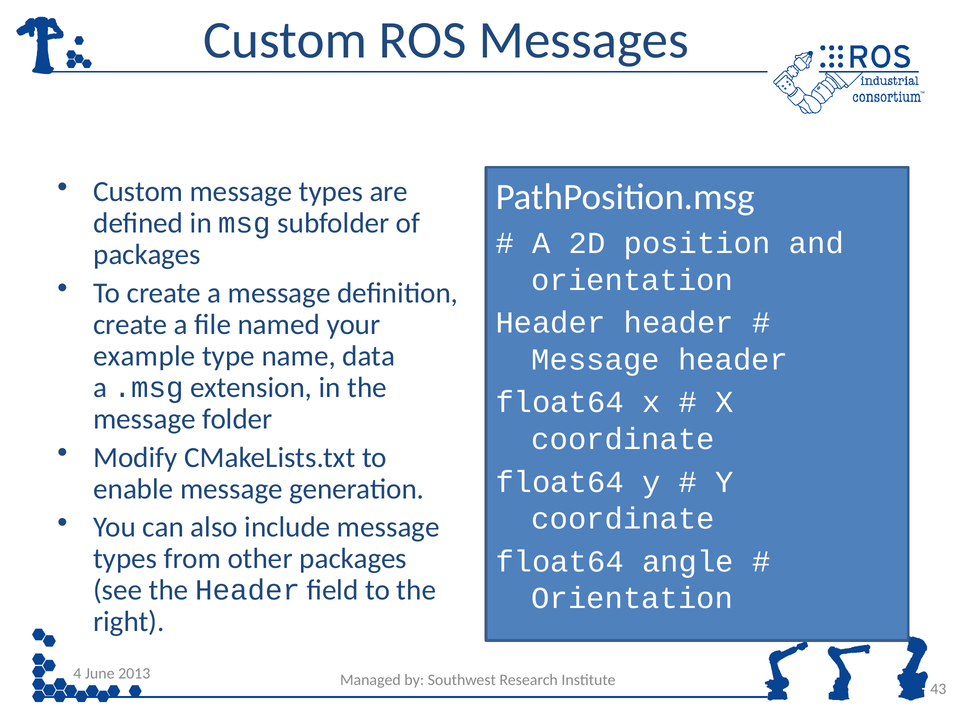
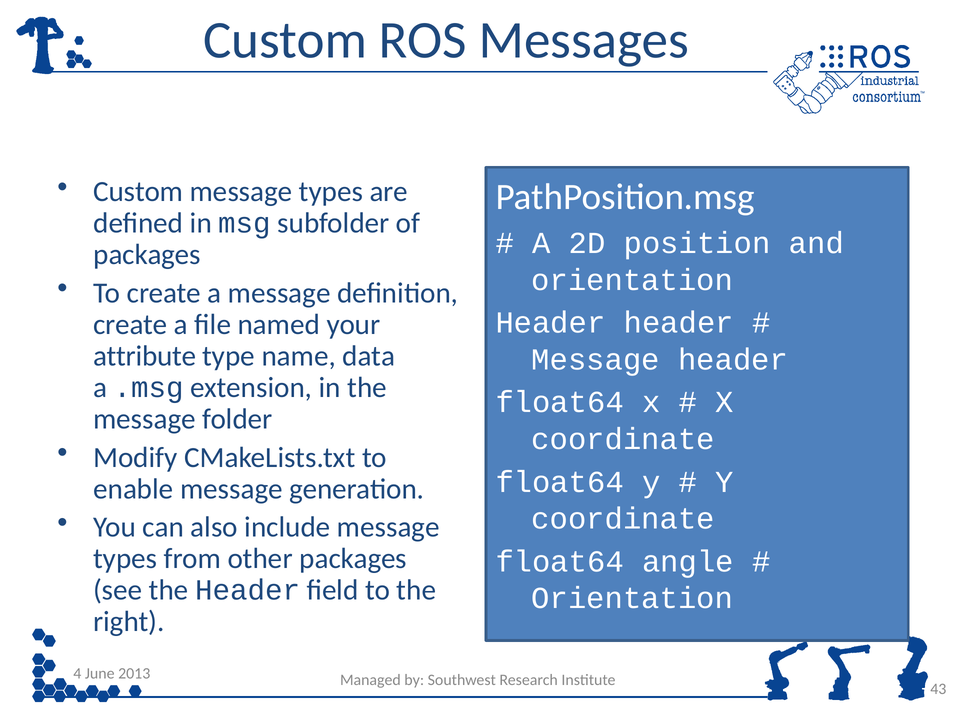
example: example -> attribute
